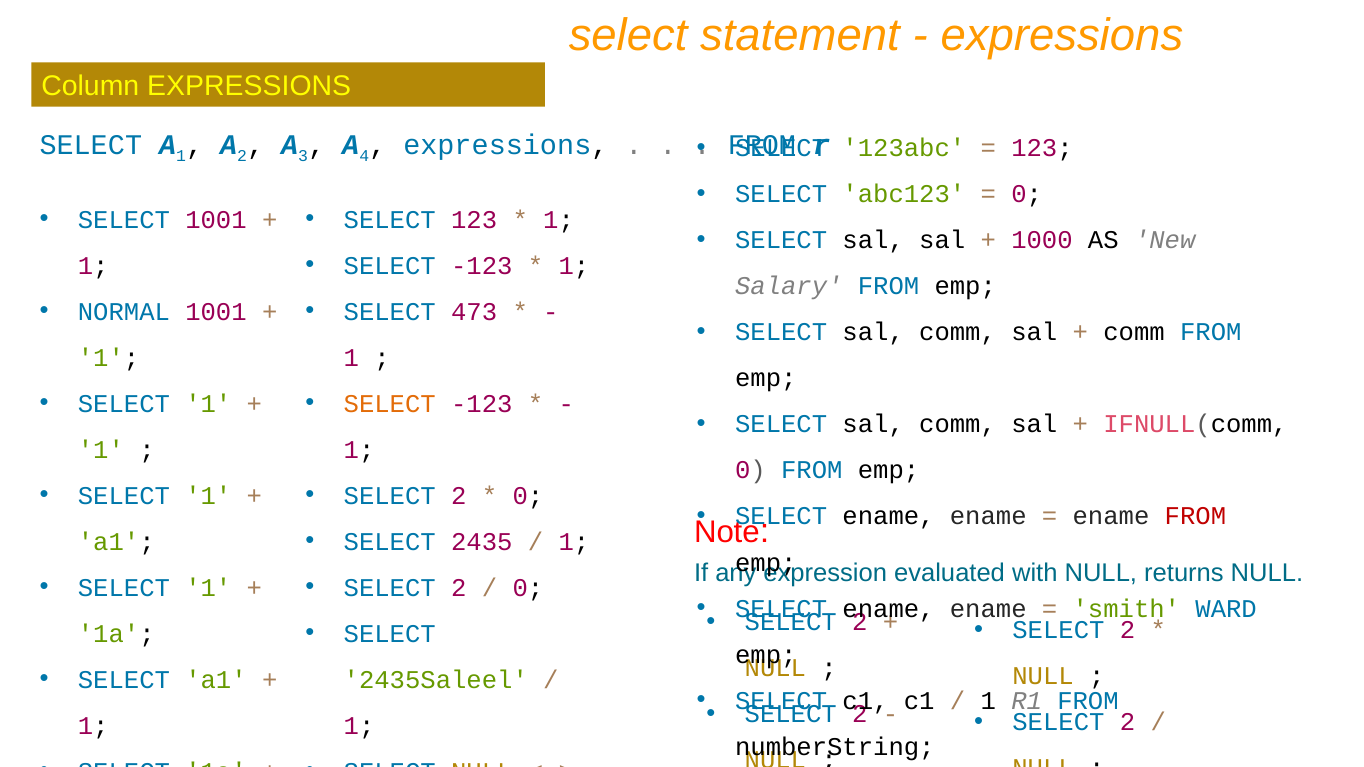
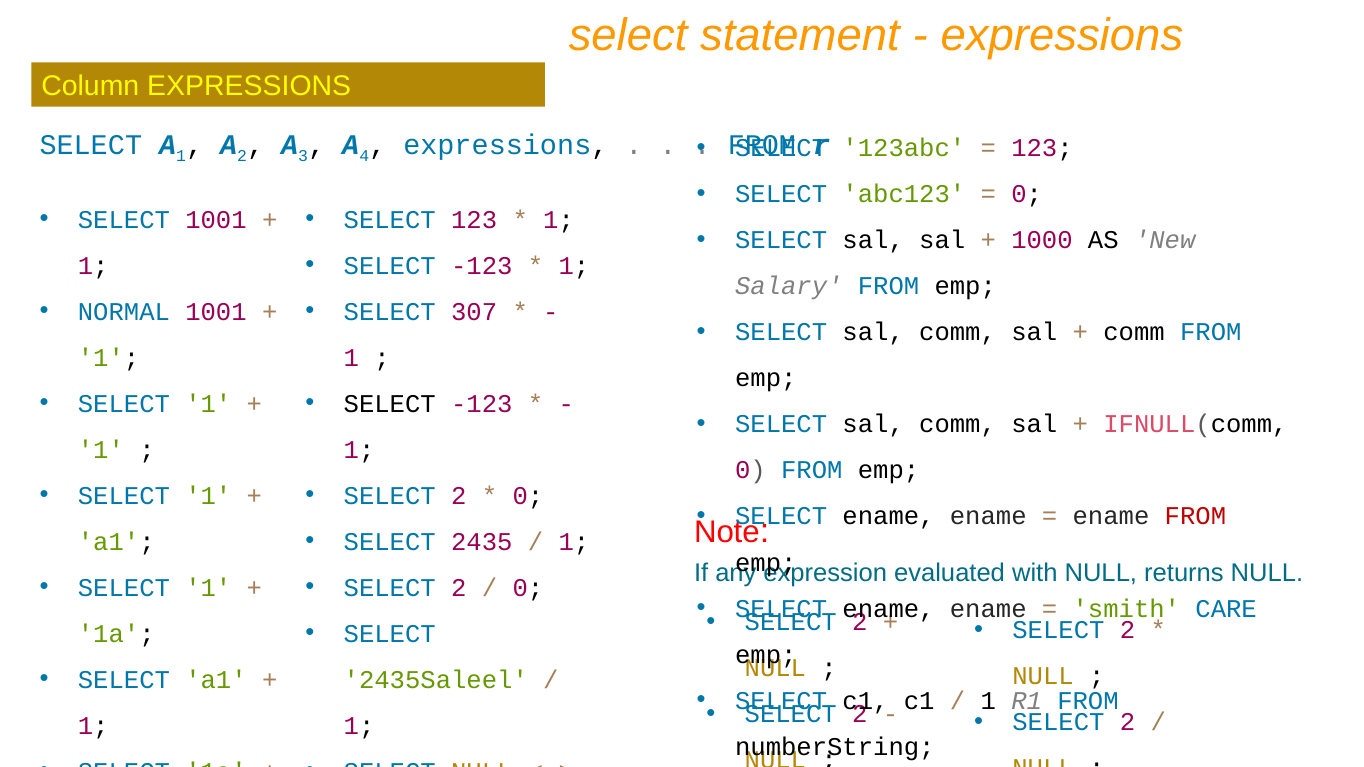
473: 473 -> 307
SELECT at (390, 404) colour: orange -> black
WARD: WARD -> CARE
